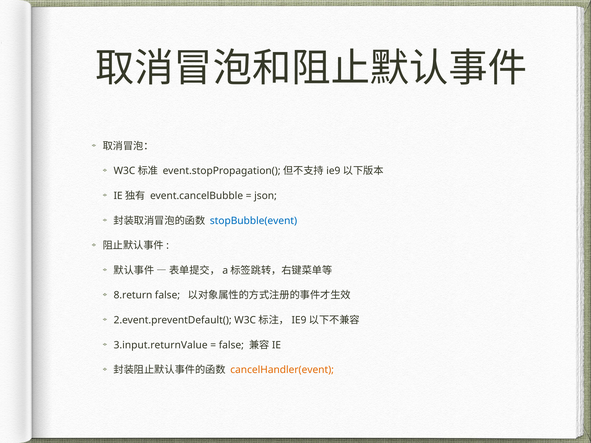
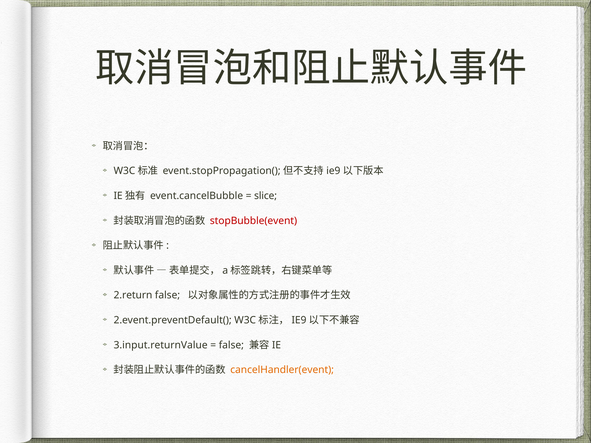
json: json -> slice
stopBubble(event colour: blue -> red
8.return: 8.return -> 2.return
